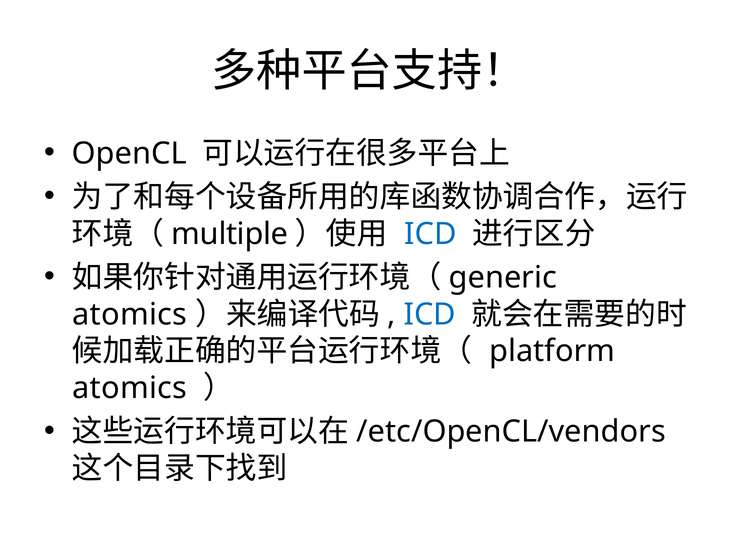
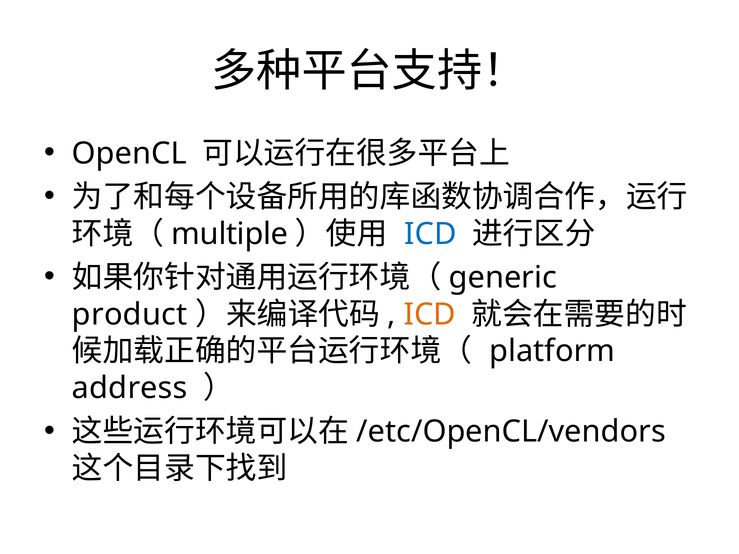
atomics at (130, 315): atomics -> product
ICD at (430, 315) colour: blue -> orange
atomics at (130, 388): atomics -> address
